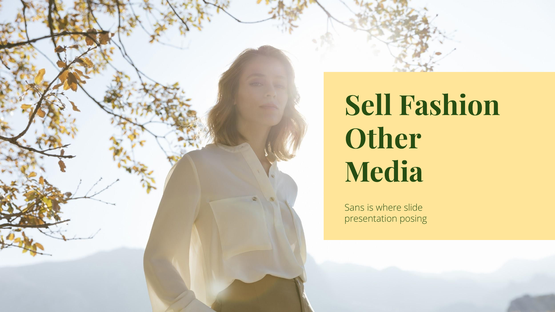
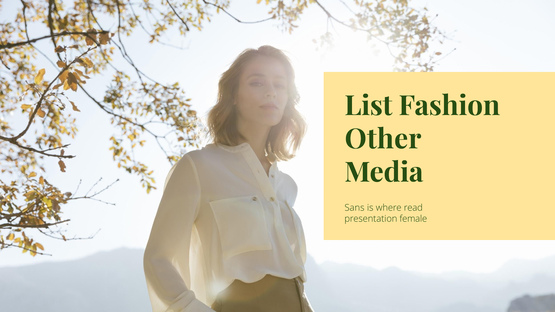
Sell: Sell -> List
slide: slide -> read
posing: posing -> female
